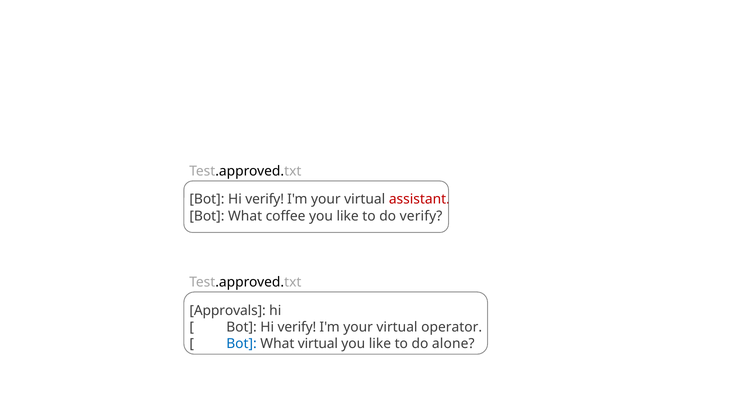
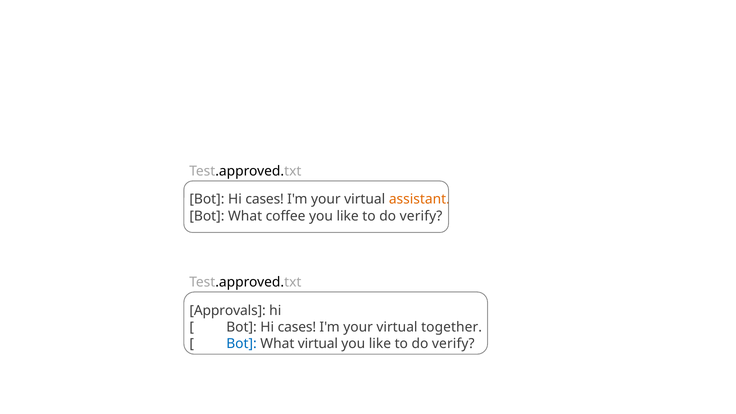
verify at (265, 199): verify -> cases
assistant colour: red -> orange
verify at (297, 327): verify -> cases
operator: operator -> together
alone at (453, 344): alone -> verify
